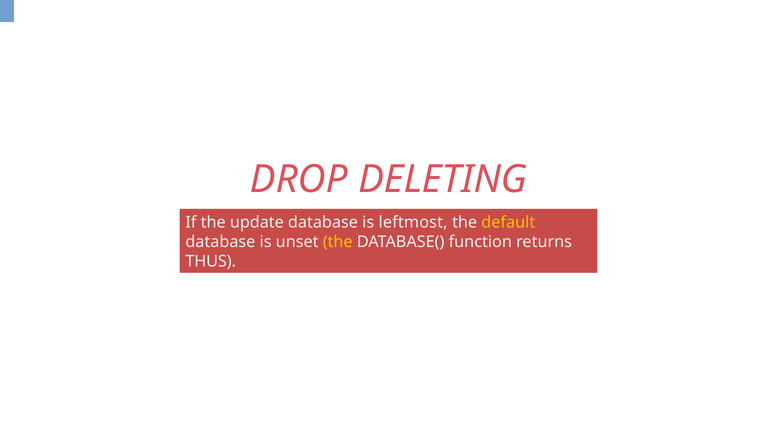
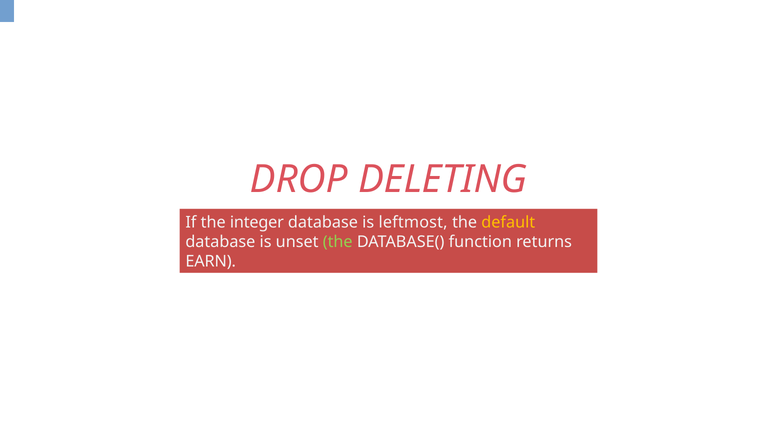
update: update -> integer
the at (338, 242) colour: yellow -> light green
THUS: THUS -> EARN
